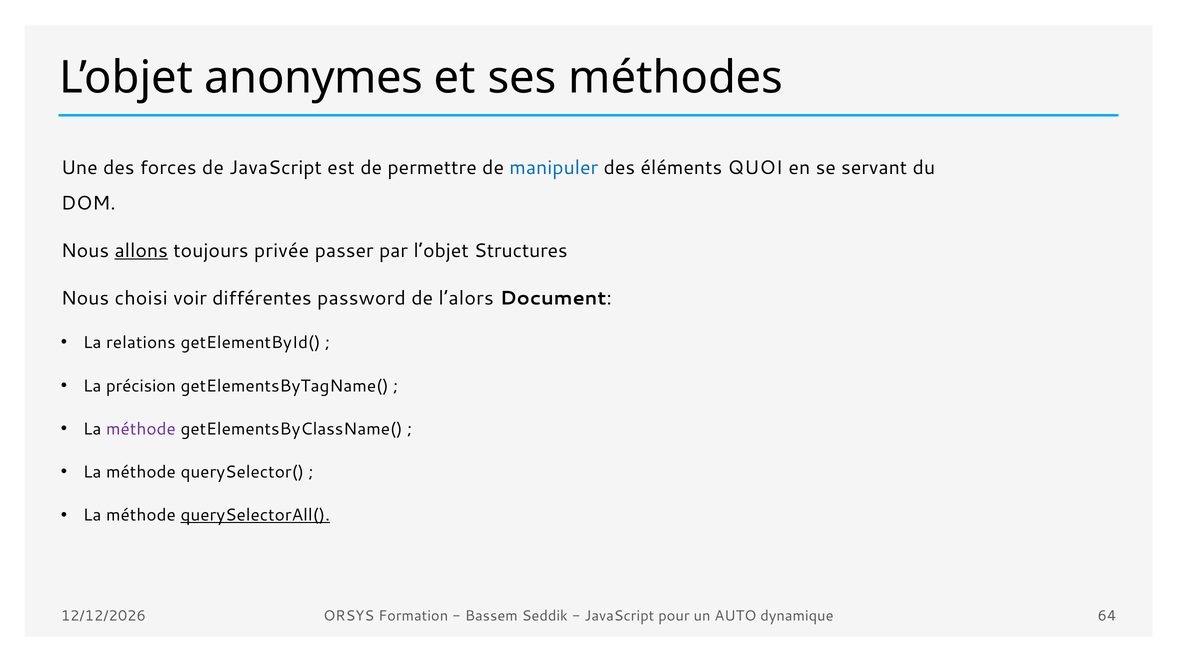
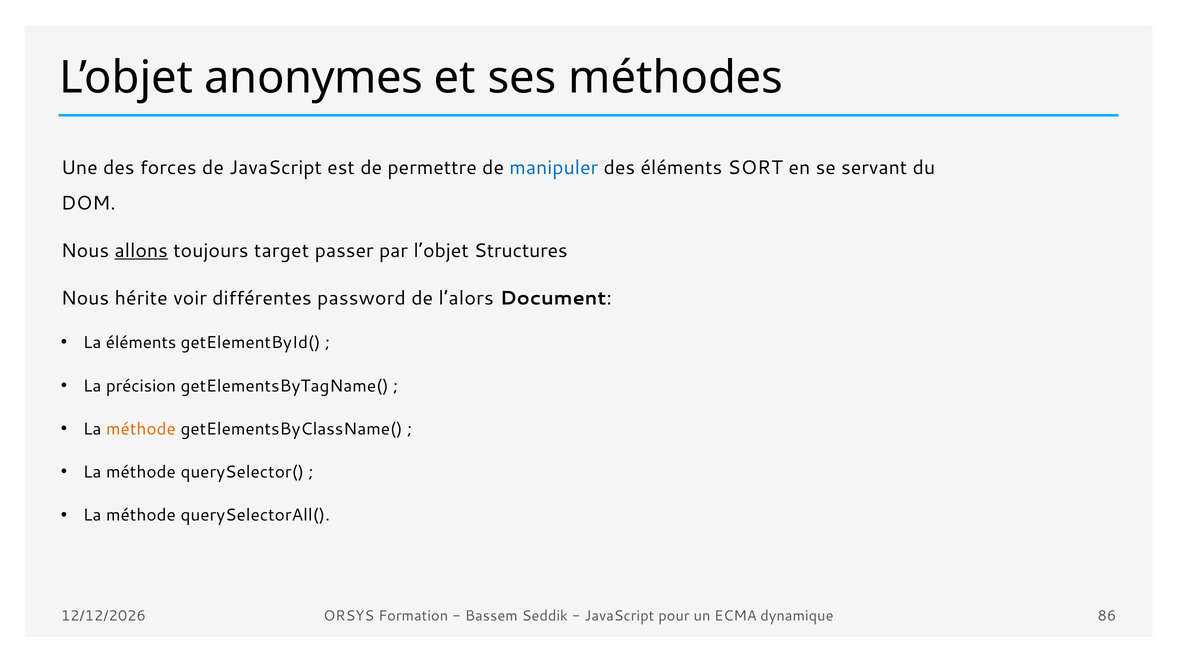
QUOI: QUOI -> SORT
privée: privée -> target
choisi: choisi -> hérite
La relations: relations -> éléments
méthode at (141, 429) colour: purple -> orange
querySelectorAll( underline: present -> none
AUTO: AUTO -> ECMA
64: 64 -> 86
